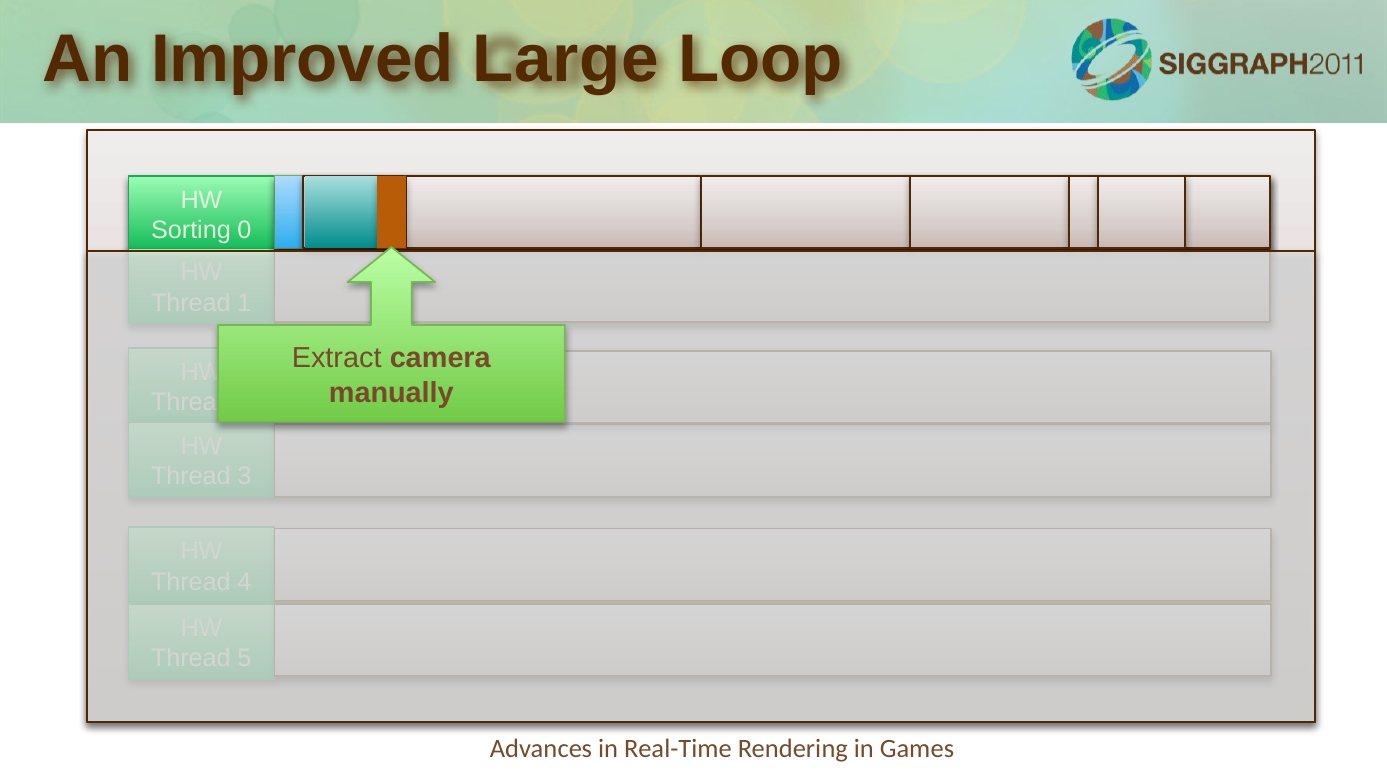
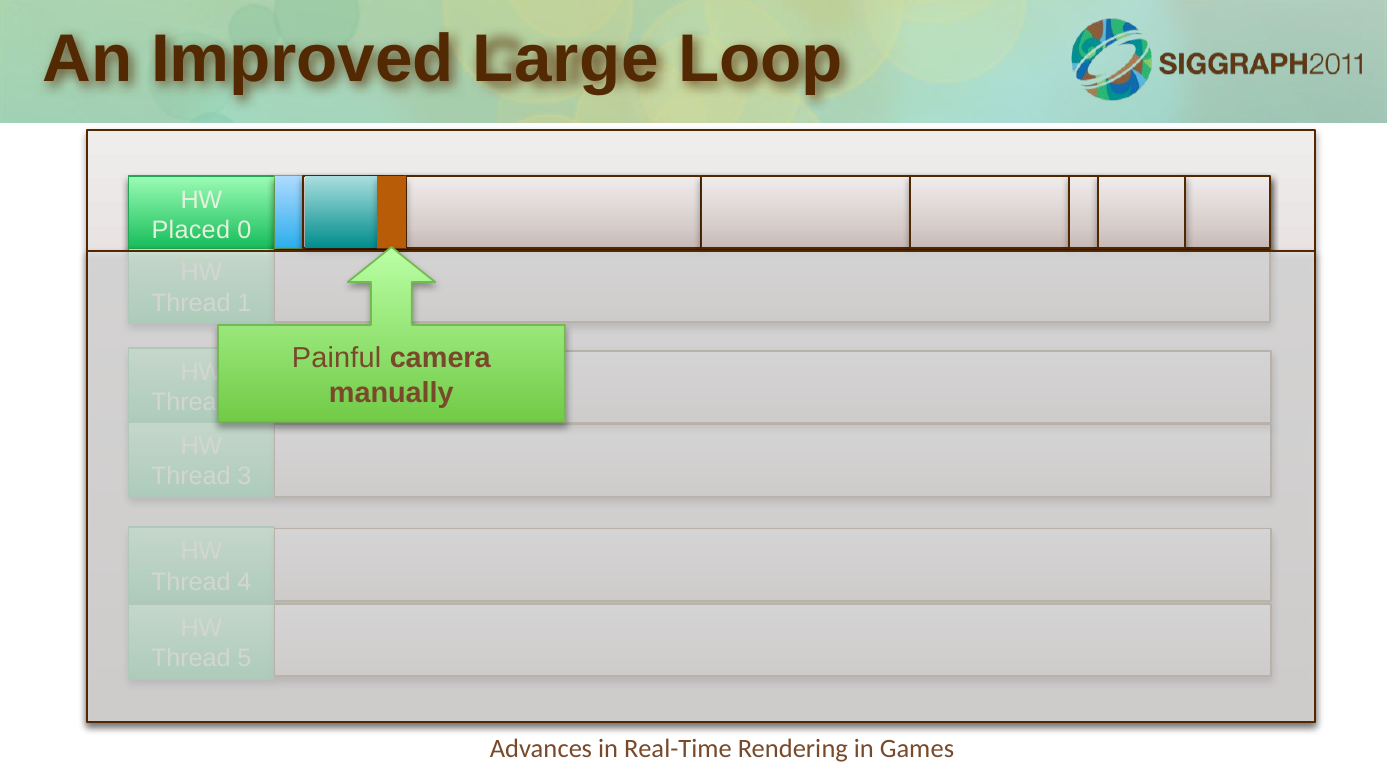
Sorting: Sorting -> Placed
Extract: Extract -> Painful
